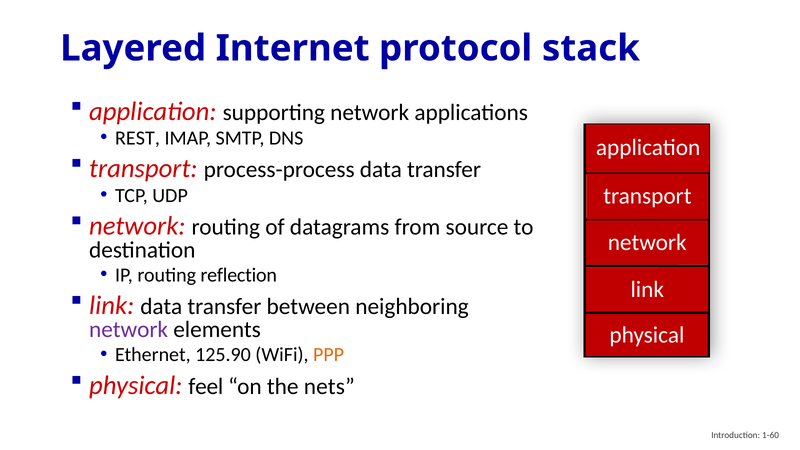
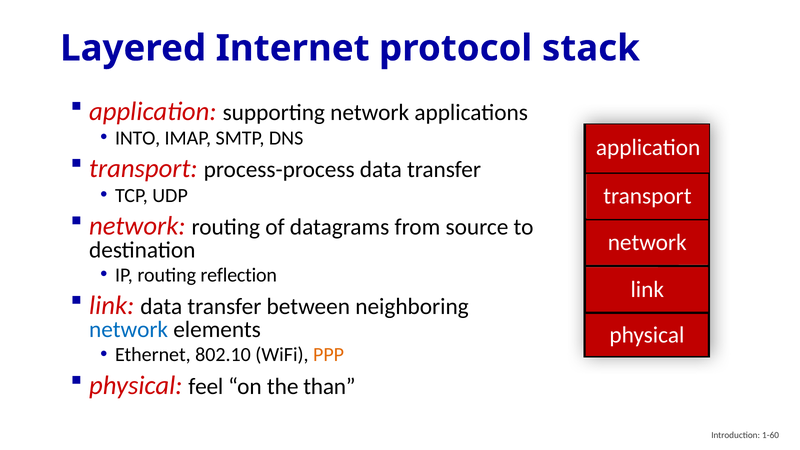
REST: REST -> INTO
network at (129, 330) colour: purple -> blue
125.90: 125.90 -> 802.10
nets: nets -> than
